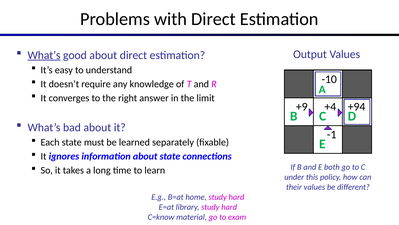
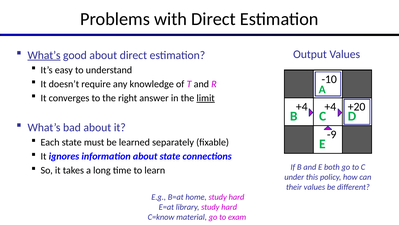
limit underline: none -> present
+9 at (302, 107): +9 -> +4
+94: +94 -> +20
-1: -1 -> -9
